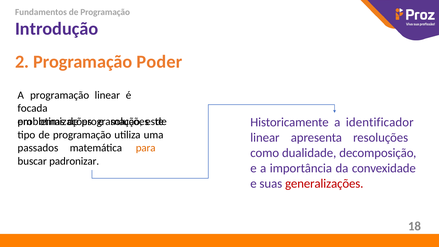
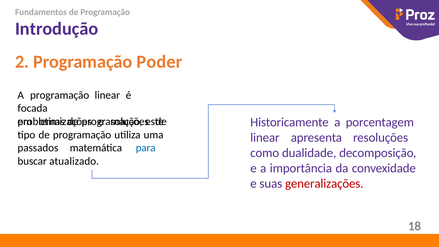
identificador: identificador -> porcentagem
para colour: orange -> blue
padronizar: padronizar -> atualizado
